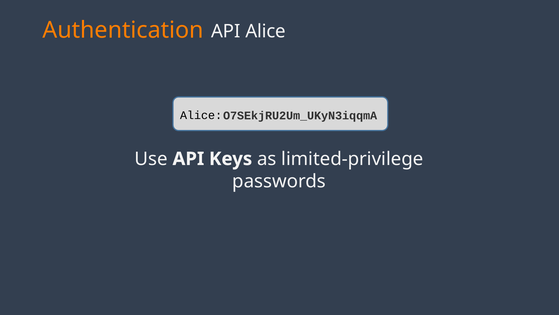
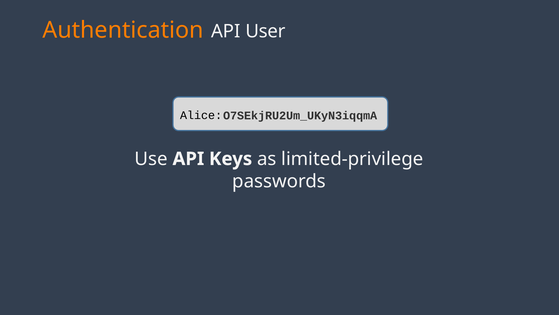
Alice: Alice -> User
